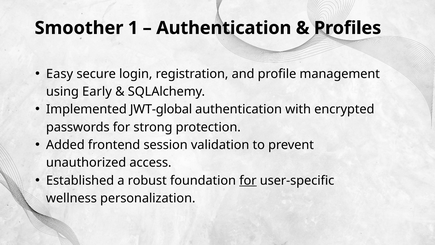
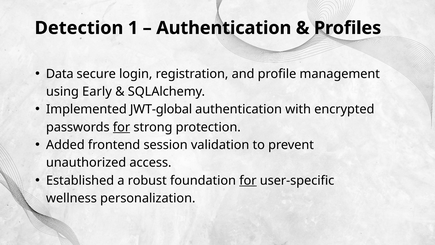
Smoother: Smoother -> Detection
Easy: Easy -> Data
for at (122, 127) underline: none -> present
